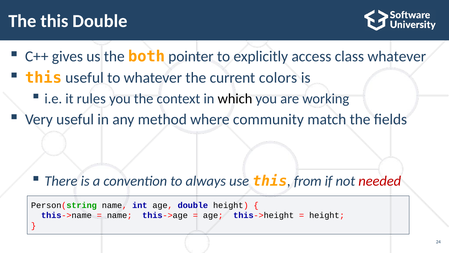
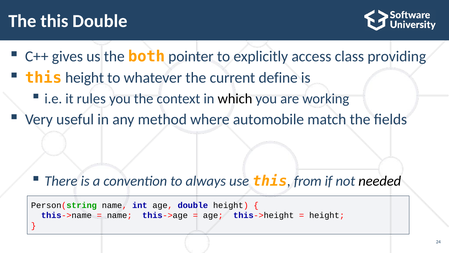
class whatever: whatever -> providing
this useful: useful -> height
colors: colors -> define
community: community -> automobile
needed colour: red -> black
